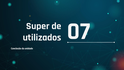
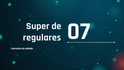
utilizados: utilizados -> regulares
